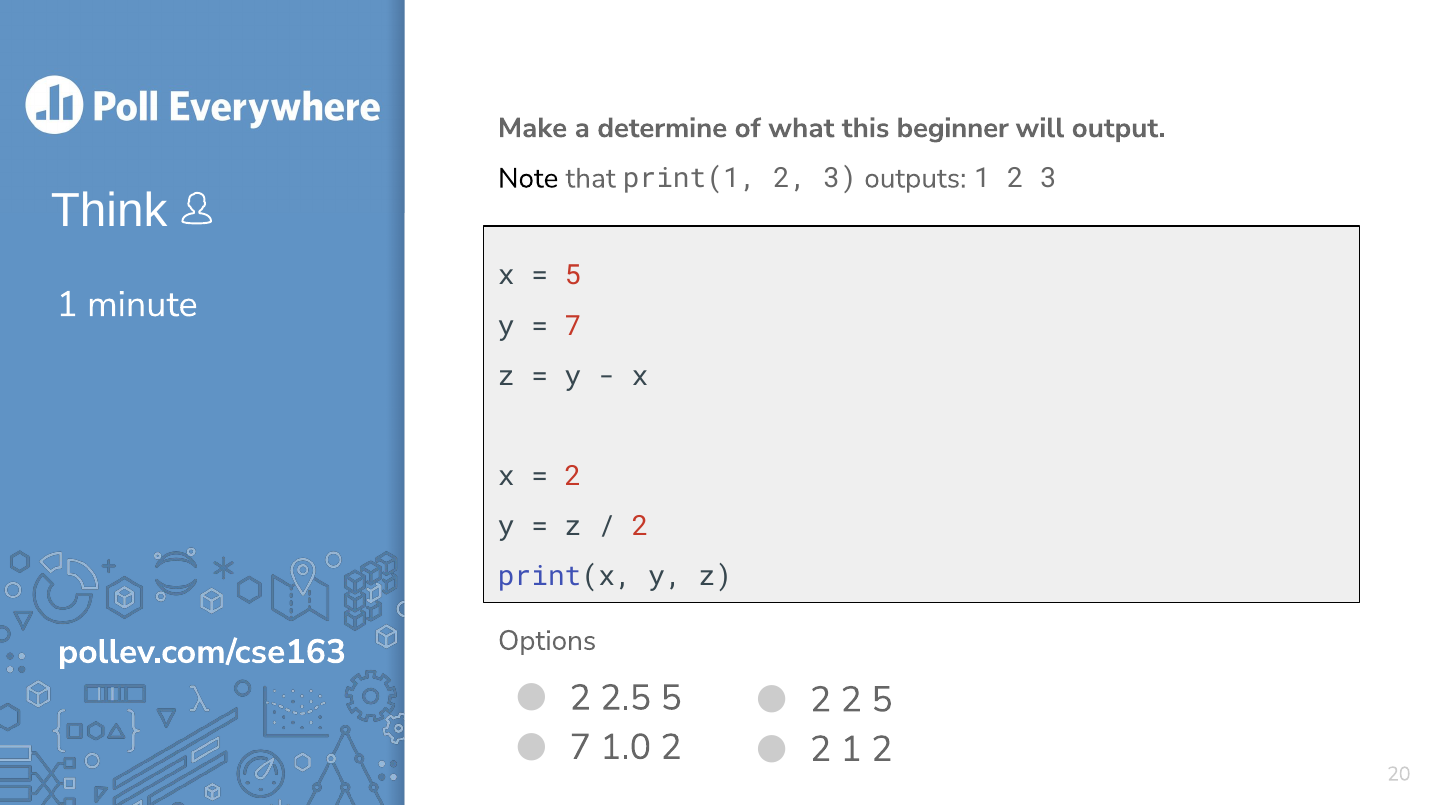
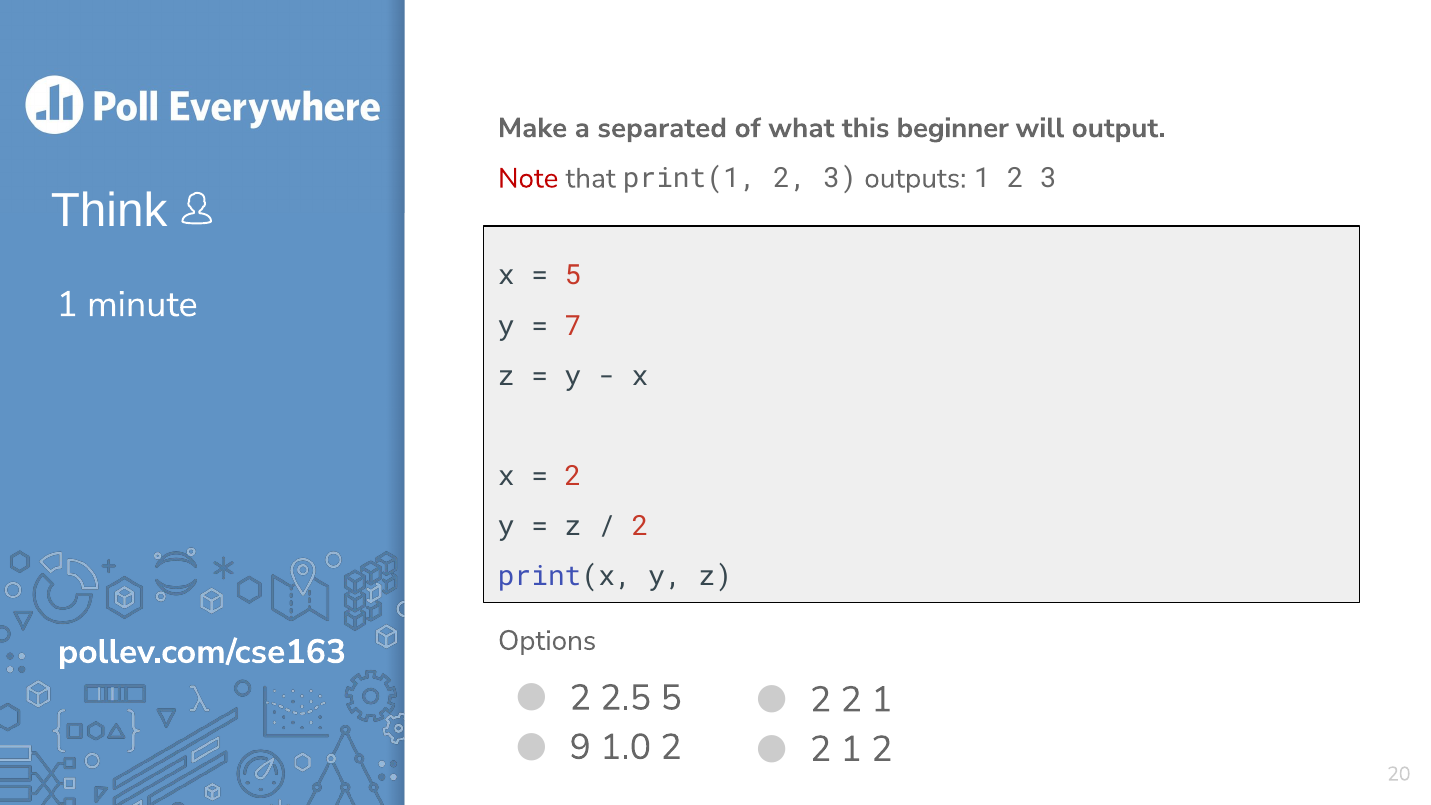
determine: determine -> separated
Note colour: black -> red
2 2 5: 5 -> 1
7 at (580, 747): 7 -> 9
